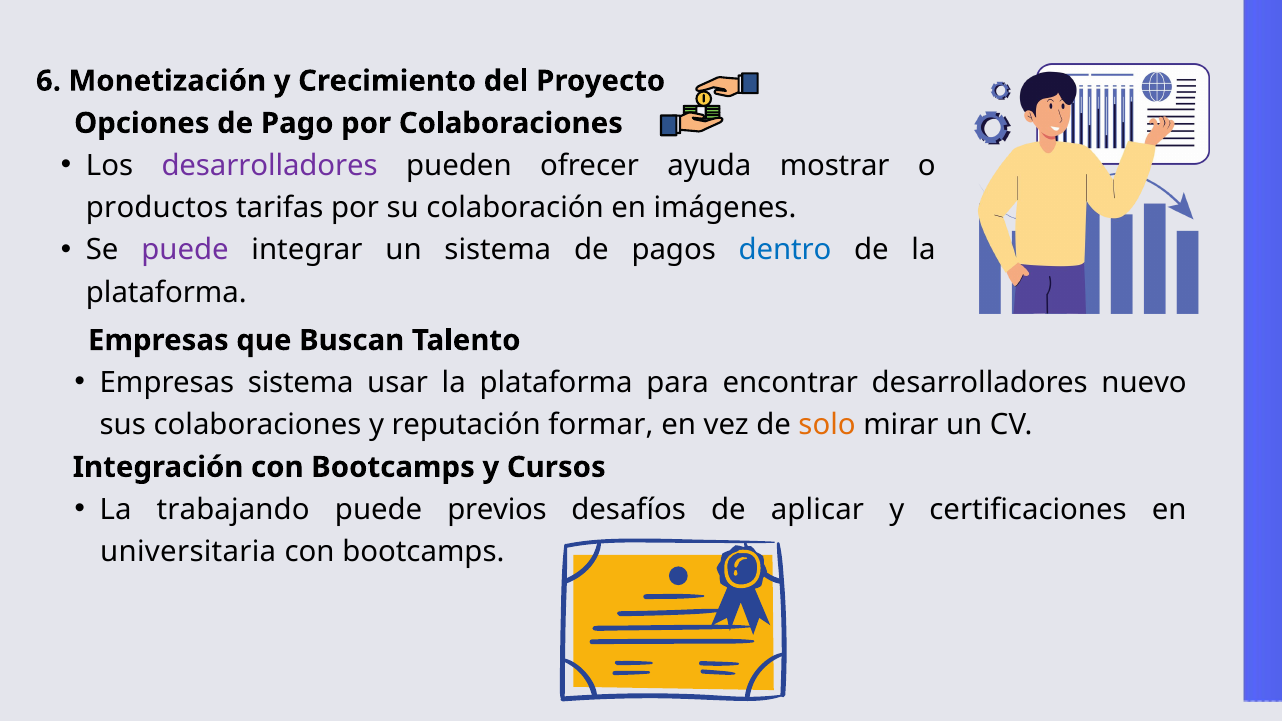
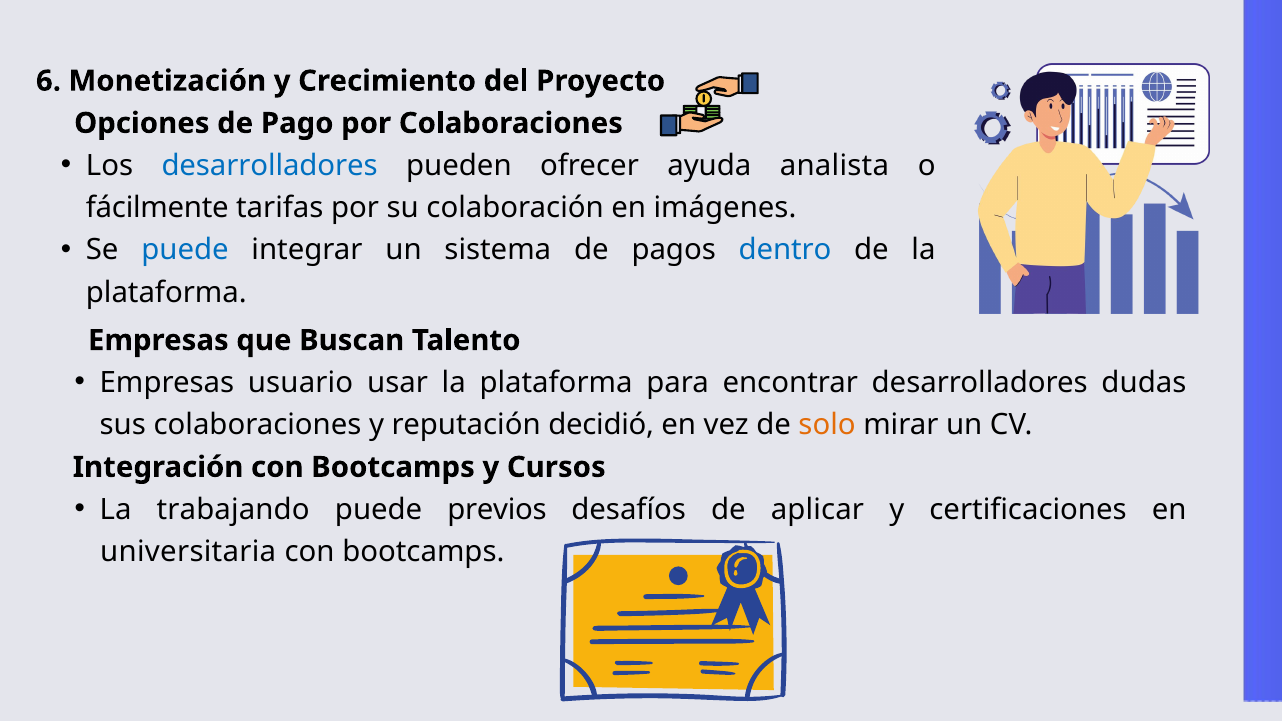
desarrolladores at (270, 166) colour: purple -> blue
mostrar: mostrar -> analista
productos: productos -> fácilmente
puede at (185, 250) colour: purple -> blue
Empresas sistema: sistema -> usuario
nuevo: nuevo -> dudas
formar: formar -> decidió
